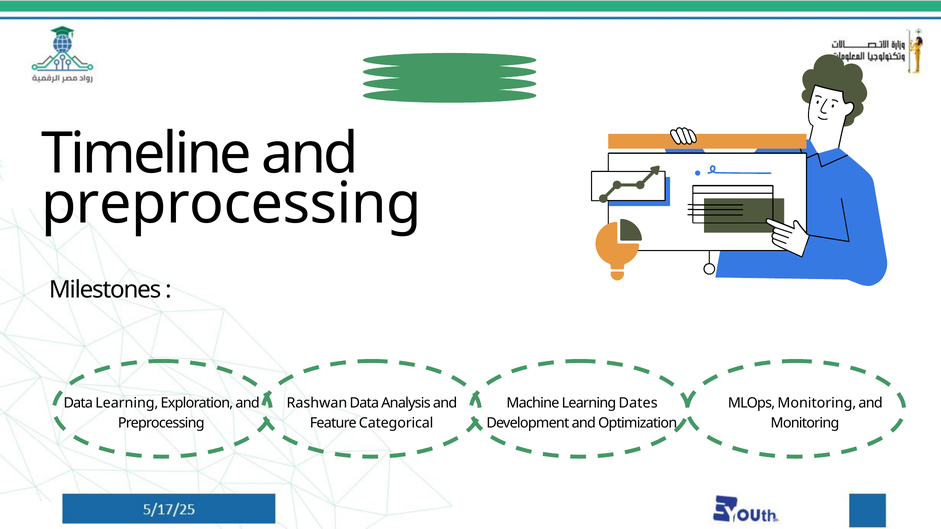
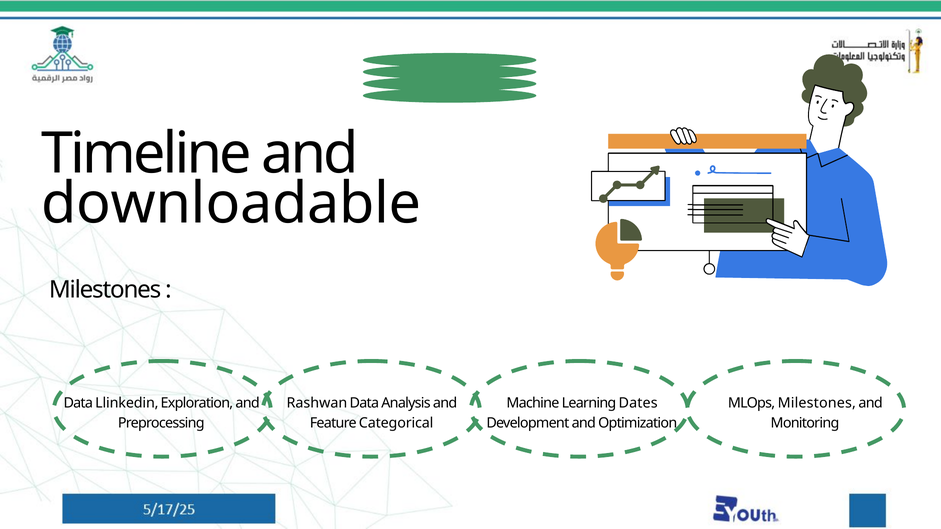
preprocessing at (231, 204): preprocessing -> downloadable
Data Learning: Learning -> Llinkedin
MLOps Monitoring: Monitoring -> Milestones
